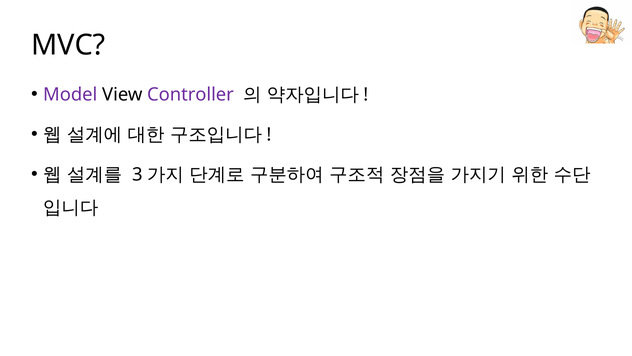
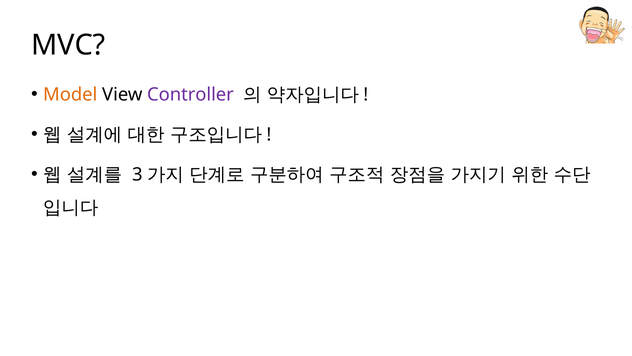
Model colour: purple -> orange
